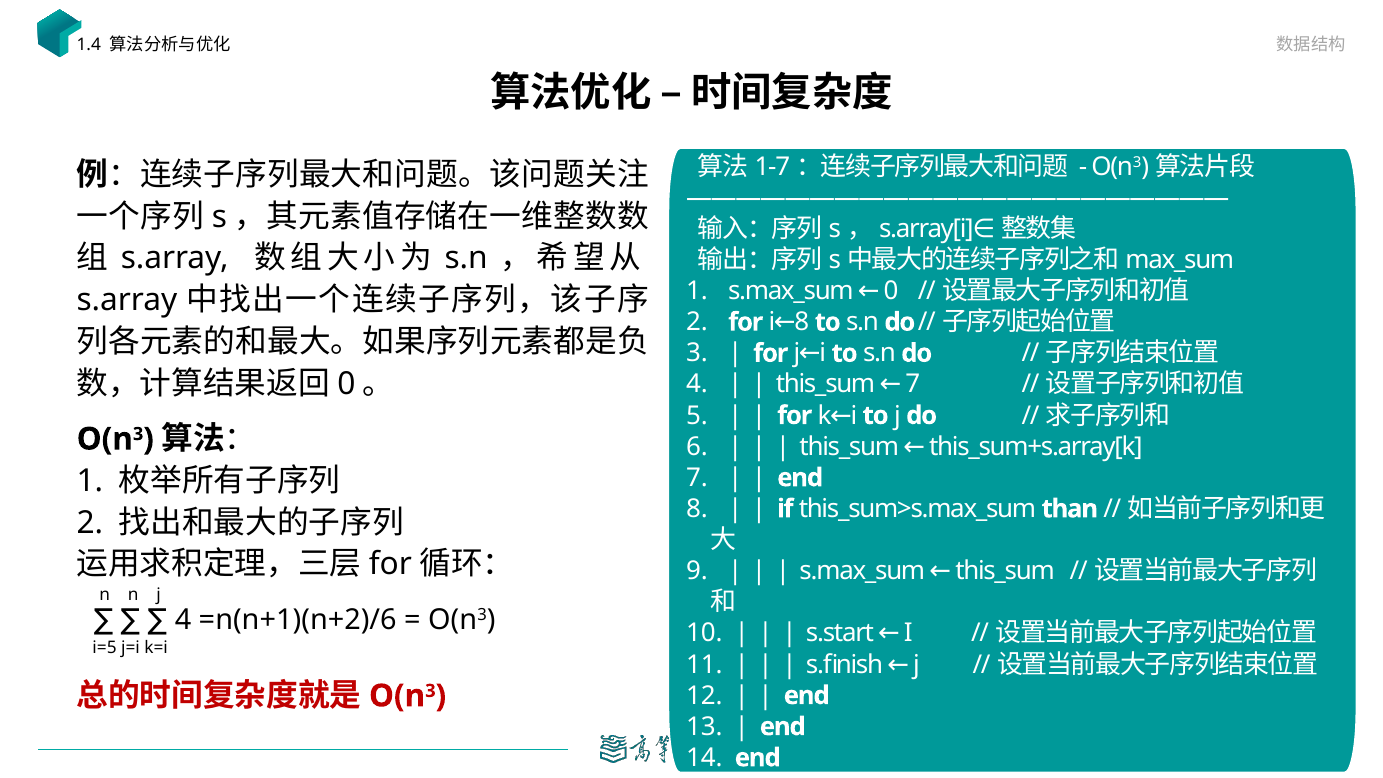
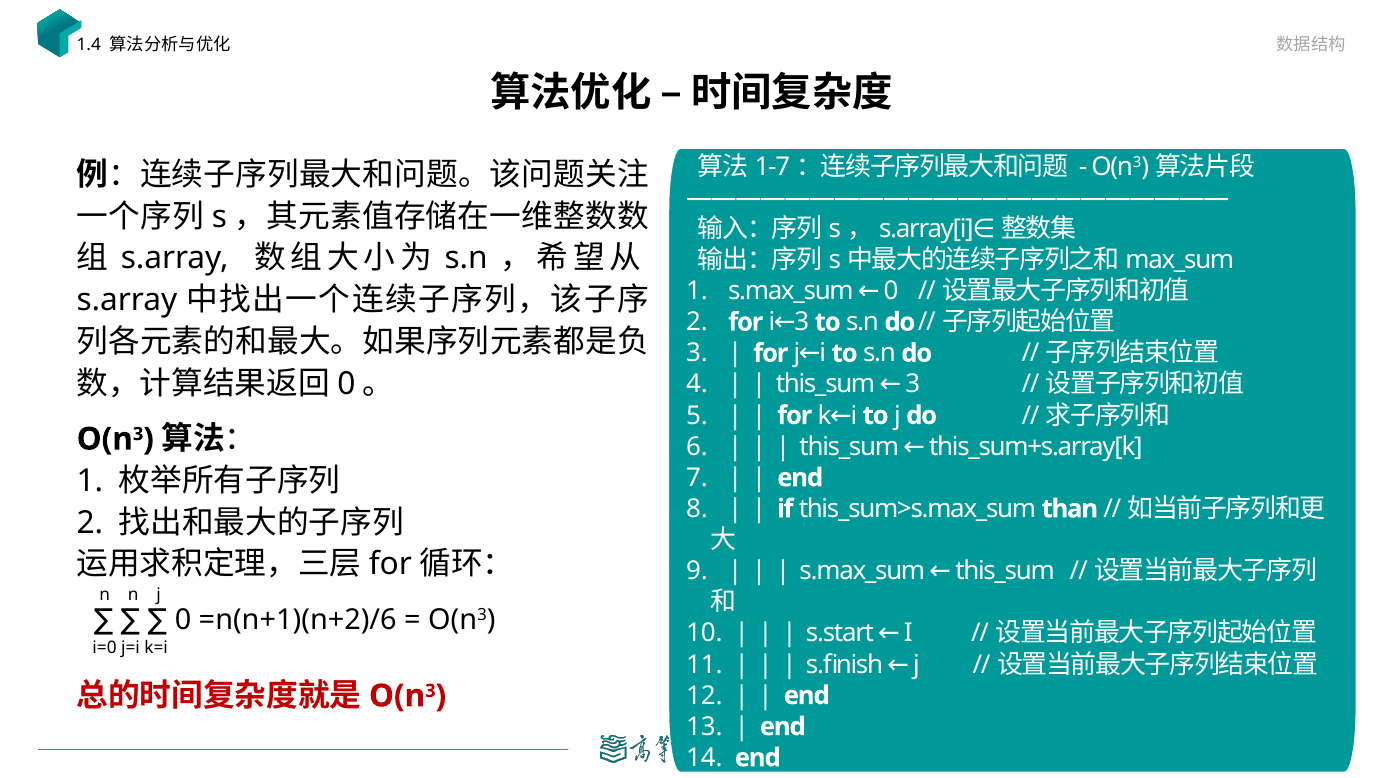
i 8: 8 -> 3
this_sum 7: 7 -> 3
4 at (183, 620): 4 -> 0
i=5: i=5 -> i=0
